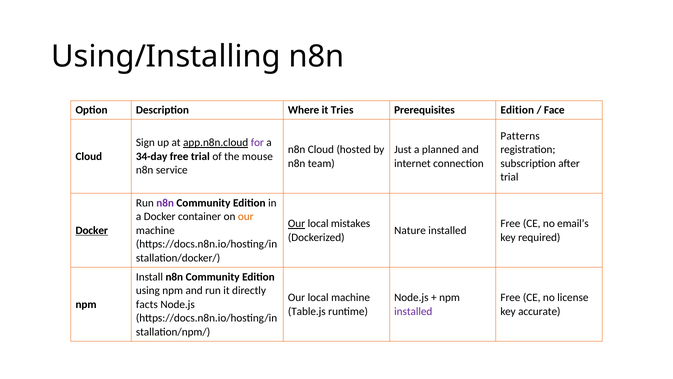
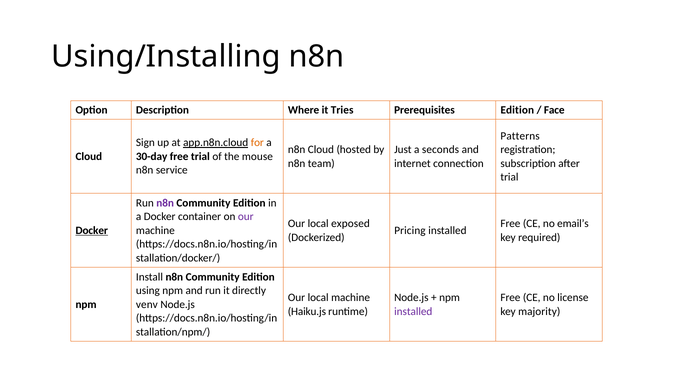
for colour: purple -> orange
planned: planned -> seconds
34-day: 34-day -> 30-day
our at (246, 217) colour: orange -> purple
Our at (297, 223) underline: present -> none
mistakes: mistakes -> exposed
Nature: Nature -> Pricing
facts: facts -> venv
Table.js: Table.js -> Haiku.js
accurate: accurate -> majority
